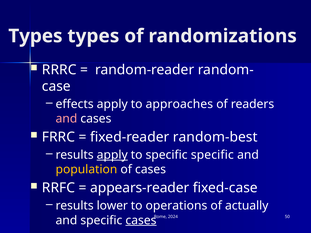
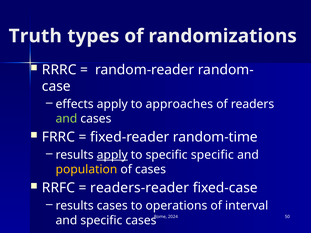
Types at (35, 36): Types -> Truth
and at (66, 119) colour: pink -> light green
random-best: random-best -> random-time
appears-reader: appears-reader -> readers-reader
results lower: lower -> cases
actually: actually -> interval
cases at (141, 221) underline: present -> none
